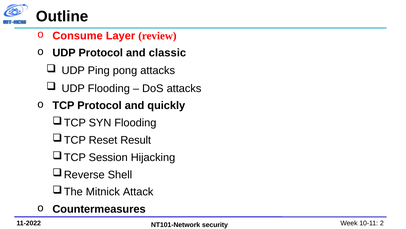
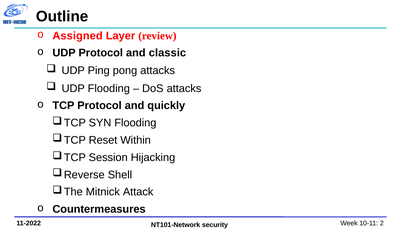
Consume: Consume -> Assigned
Result: Result -> Within
